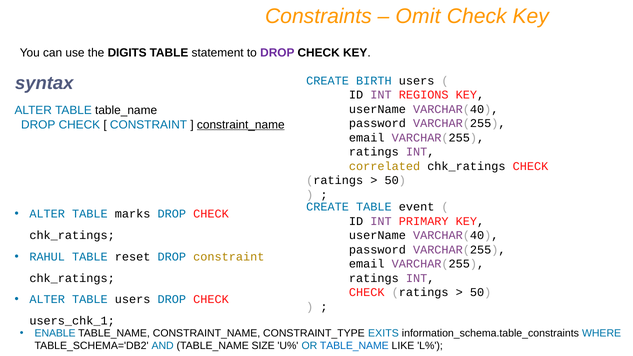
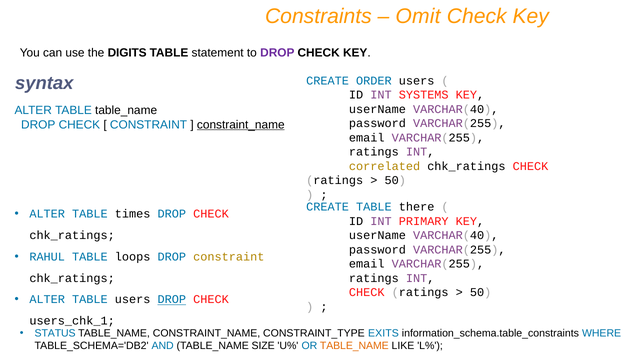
BIRTH: BIRTH -> ORDER
REGIONS: REGIONS -> SYSTEMS
event: event -> there
marks: marks -> times
reset: reset -> loops
DROP at (172, 300) underline: none -> present
ENABLE: ENABLE -> STATUS
TABLE_NAME at (354, 346) colour: blue -> orange
